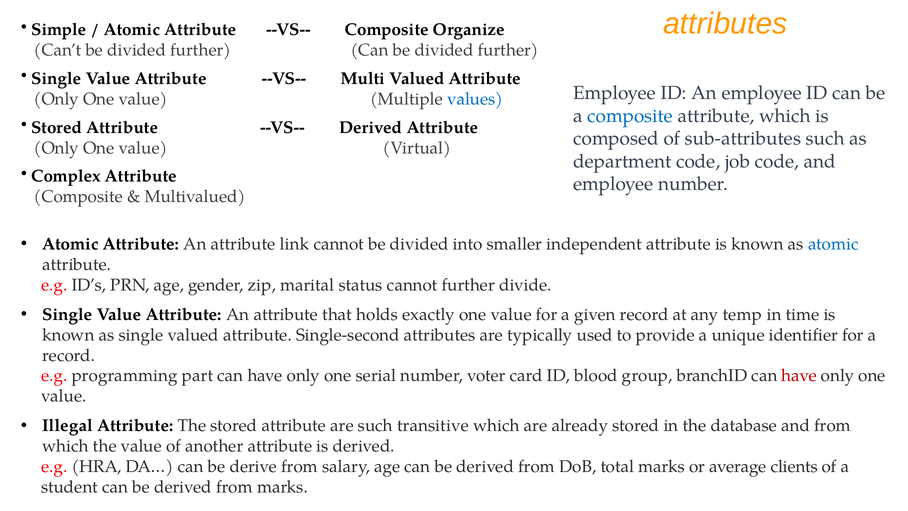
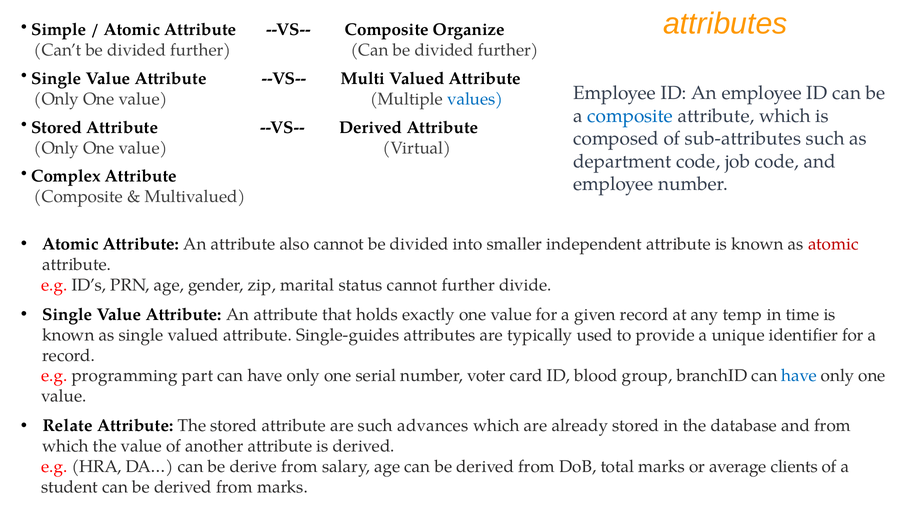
link: link -> also
atomic at (833, 244) colour: blue -> red
Single-second: Single-second -> Single-guides
have at (799, 376) colour: red -> blue
Illegal: Illegal -> Relate
transitive: transitive -> advances
